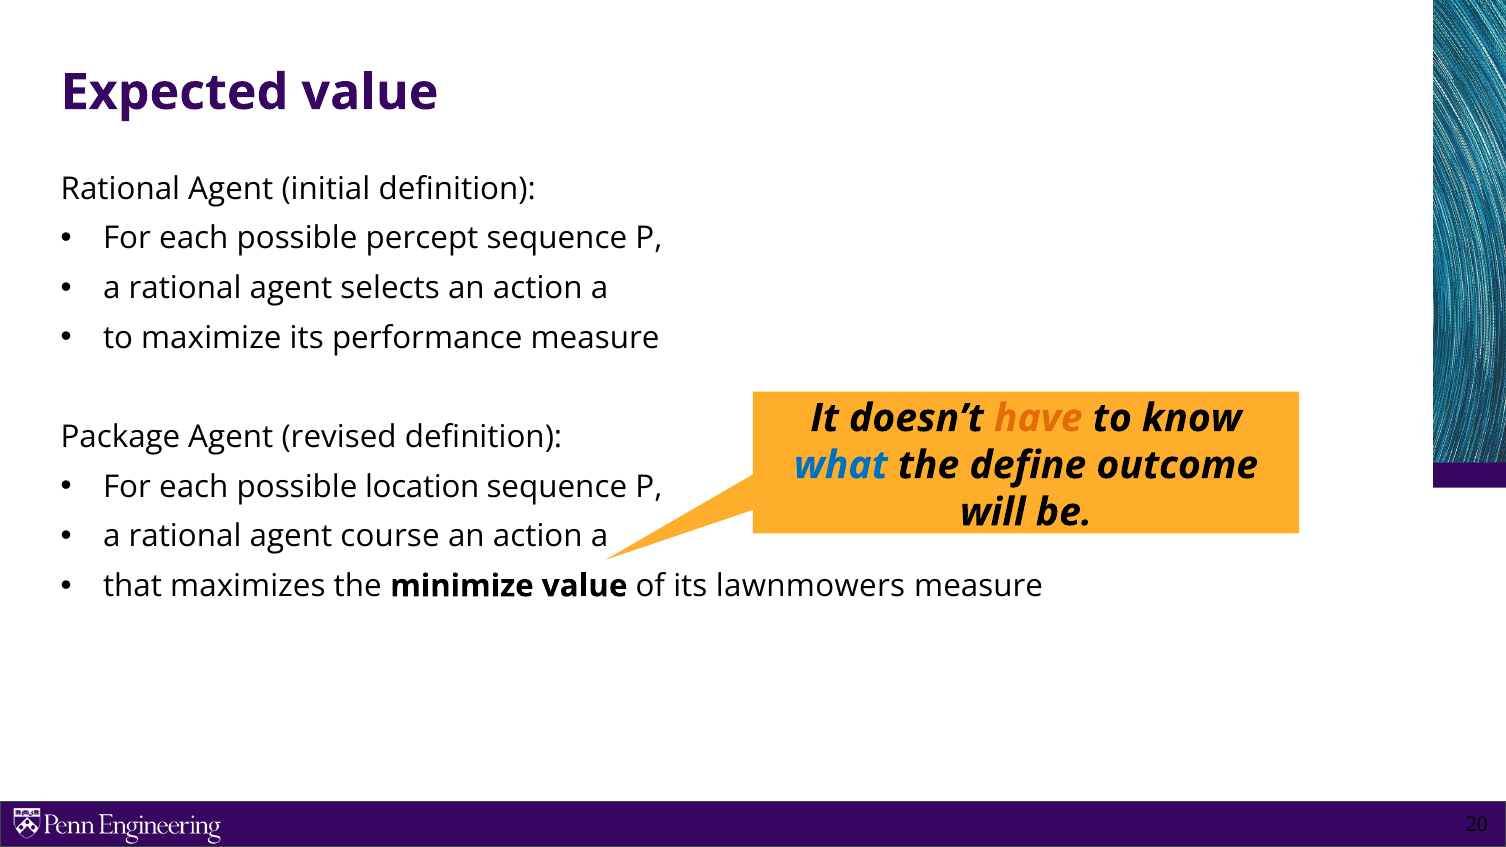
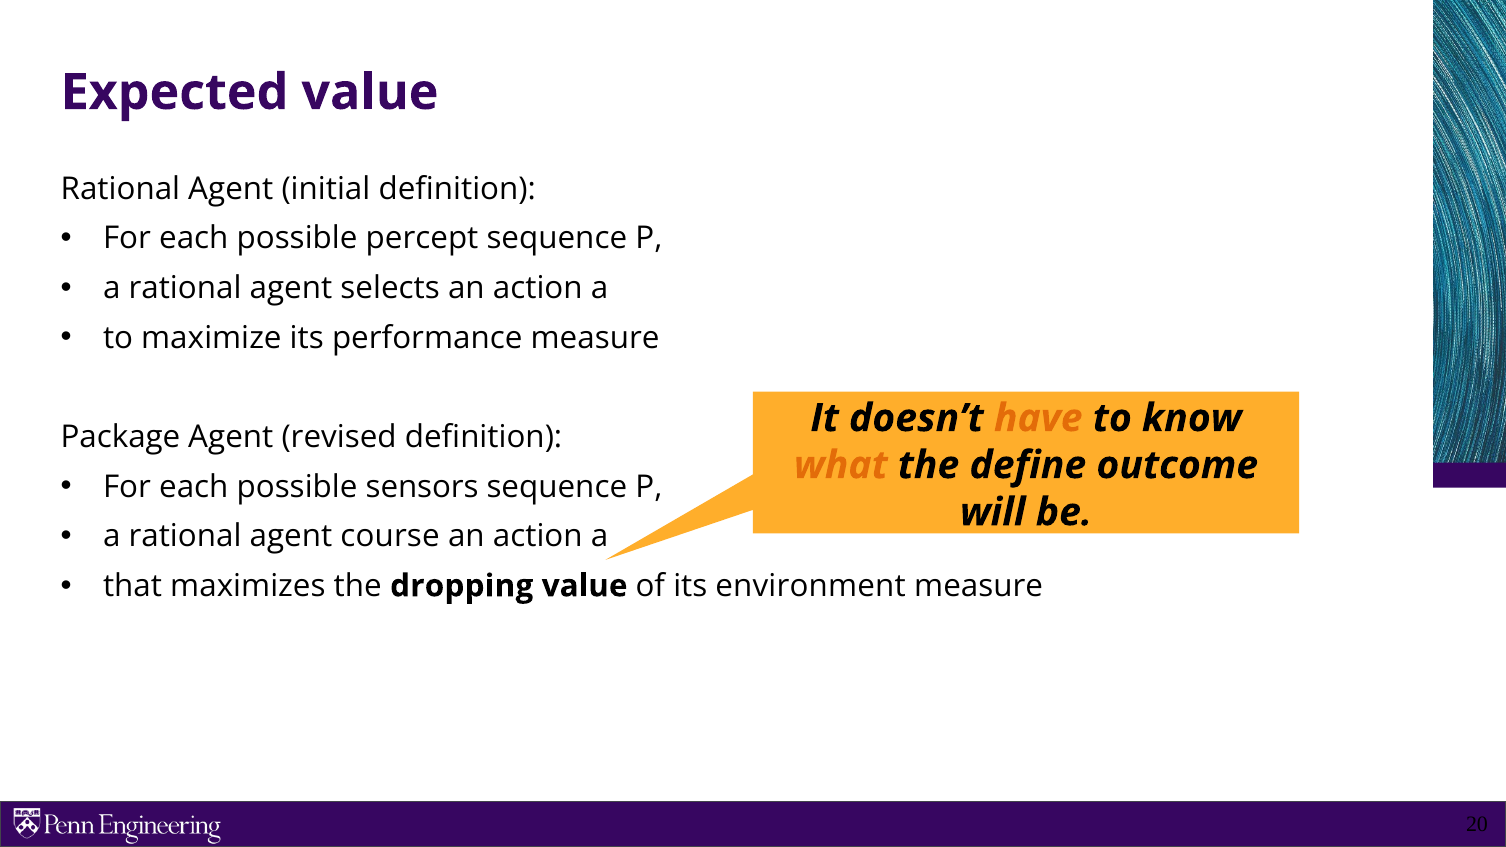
what colour: blue -> orange
location: location -> sensors
minimize: minimize -> dropping
lawnmowers: lawnmowers -> environment
